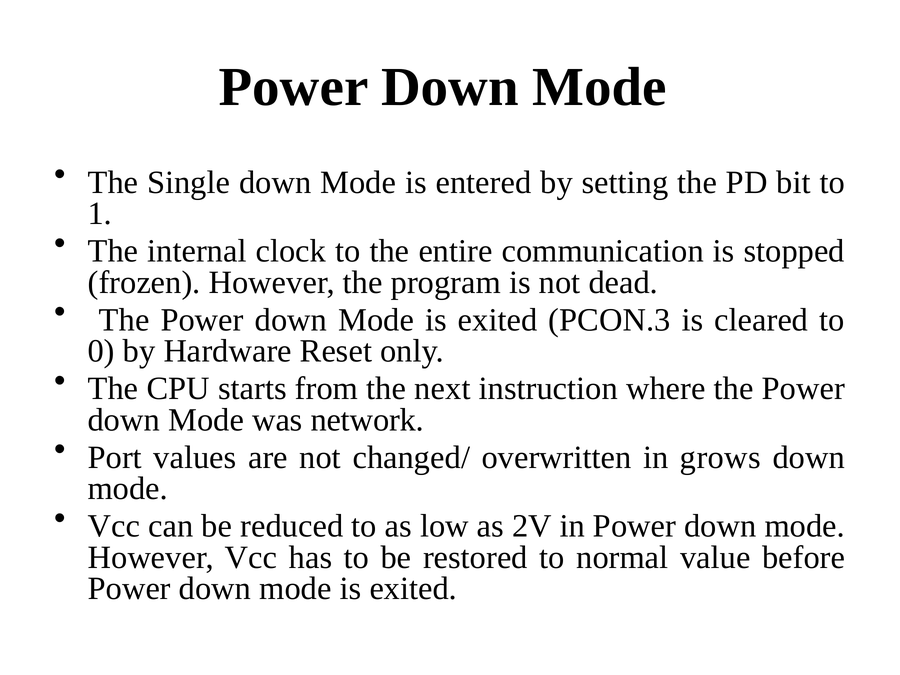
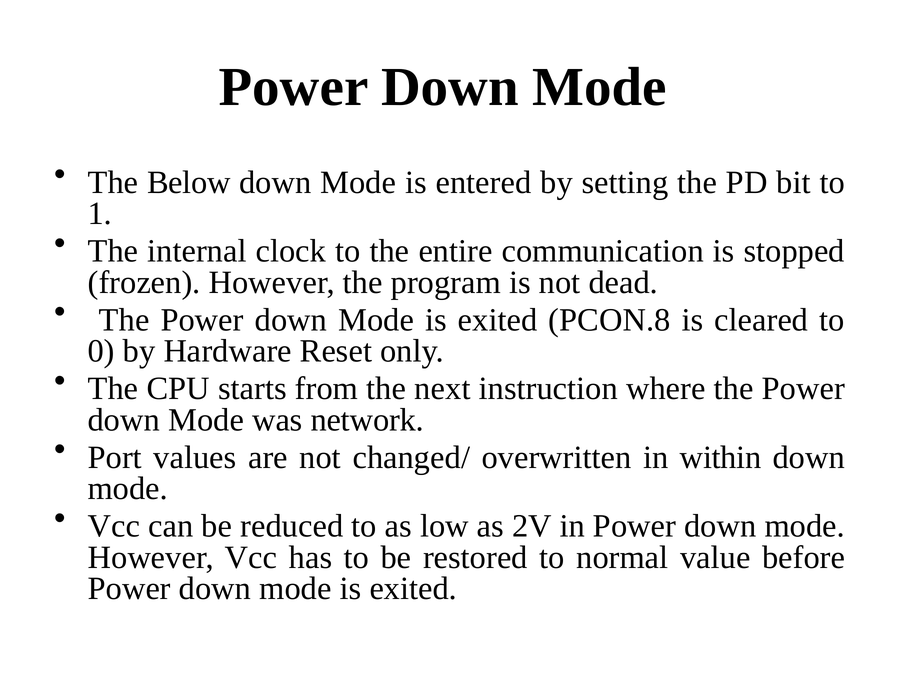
Single: Single -> Below
PCON.3: PCON.3 -> PCON.8
grows: grows -> within
